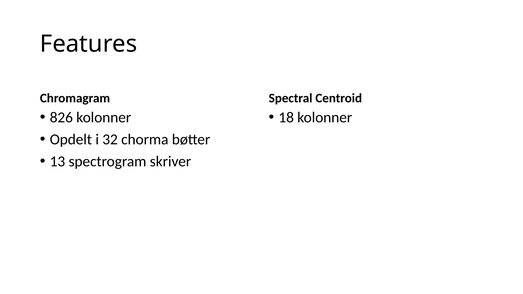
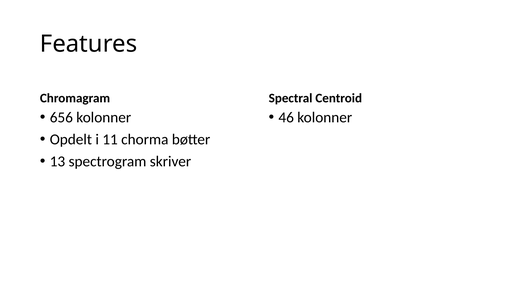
826: 826 -> 656
18: 18 -> 46
32: 32 -> 11
